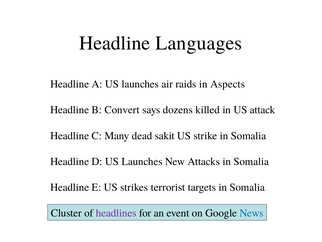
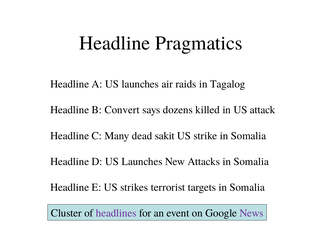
Languages: Languages -> Pragmatics
Aspects: Aspects -> Tagalog
News colour: blue -> purple
